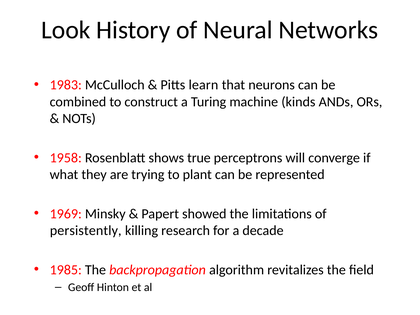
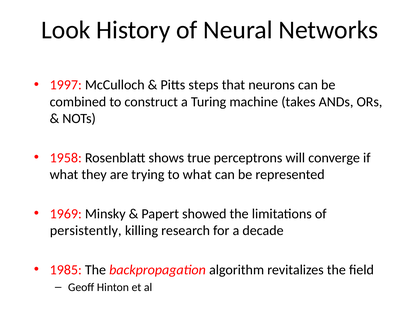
1983: 1983 -> 1997
learn: learn -> steps
kinds: kinds -> takes
to plant: plant -> what
